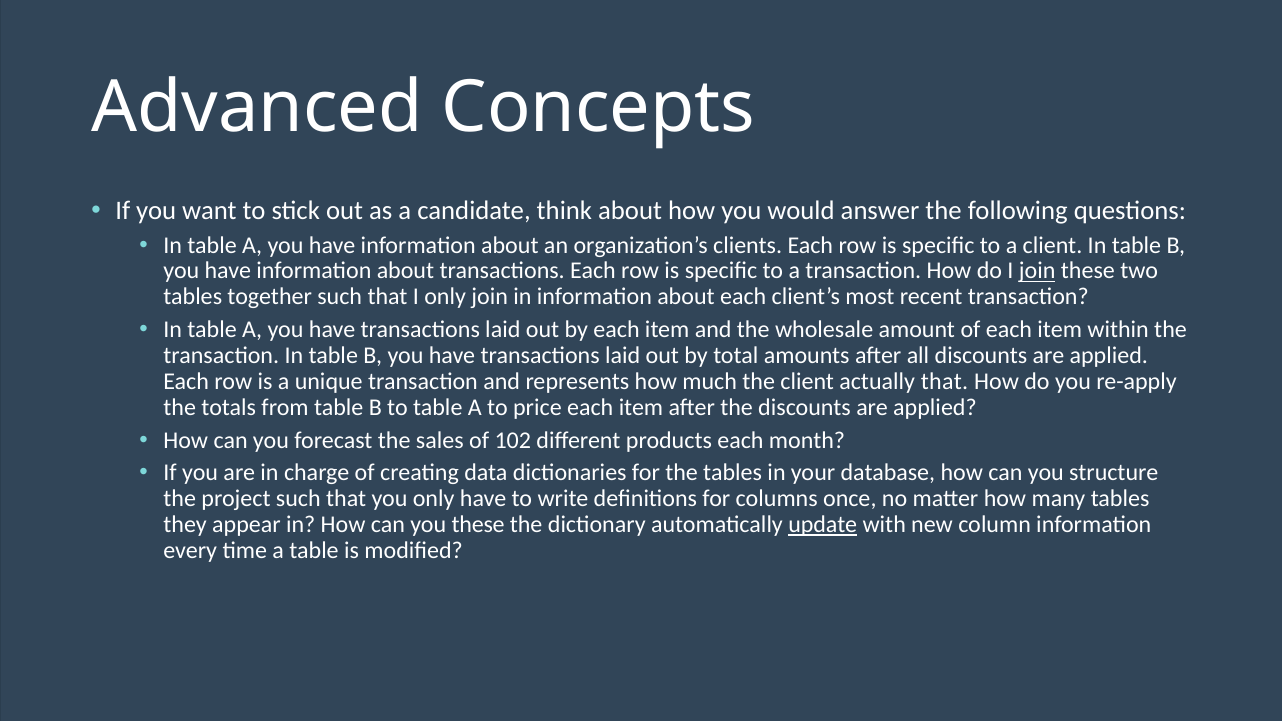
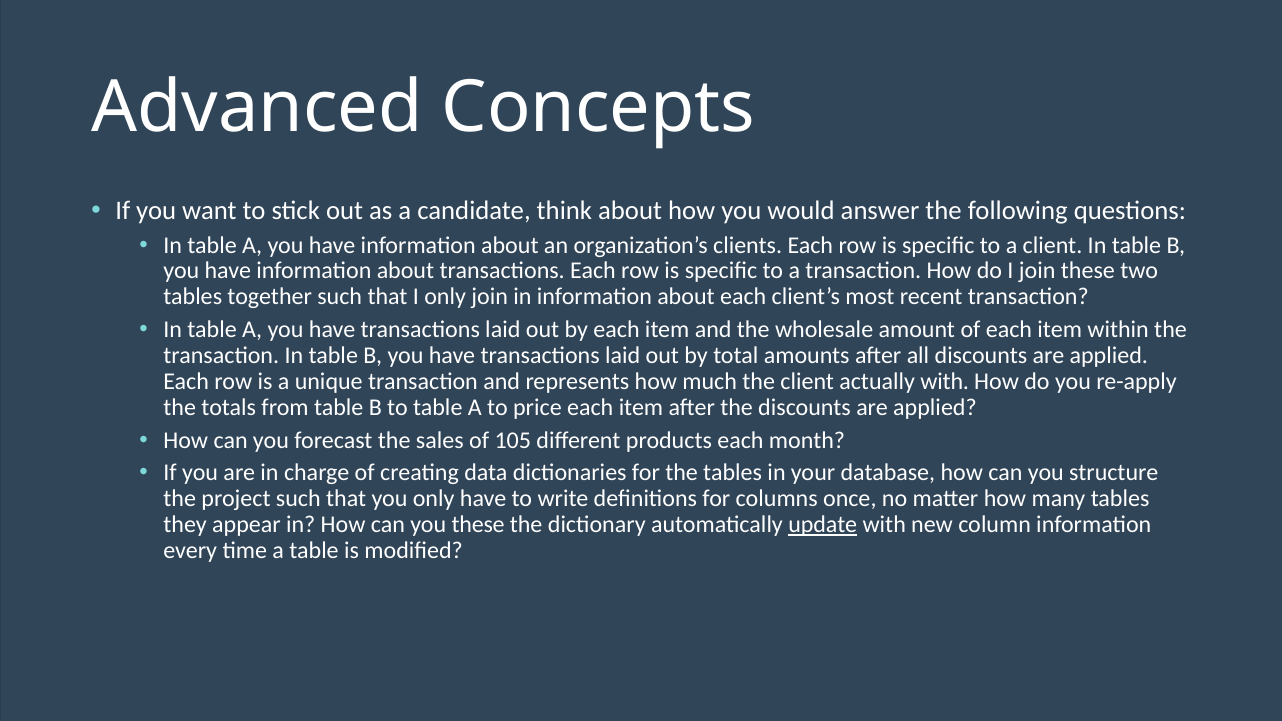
join at (1037, 271) underline: present -> none
actually that: that -> with
102: 102 -> 105
